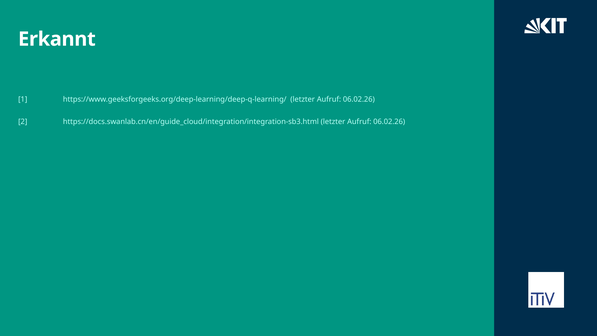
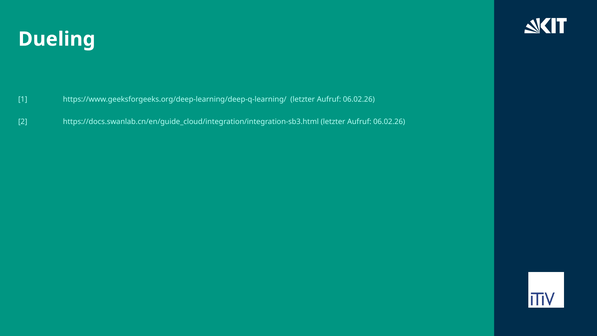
Erkannt: Erkannt -> Dueling
